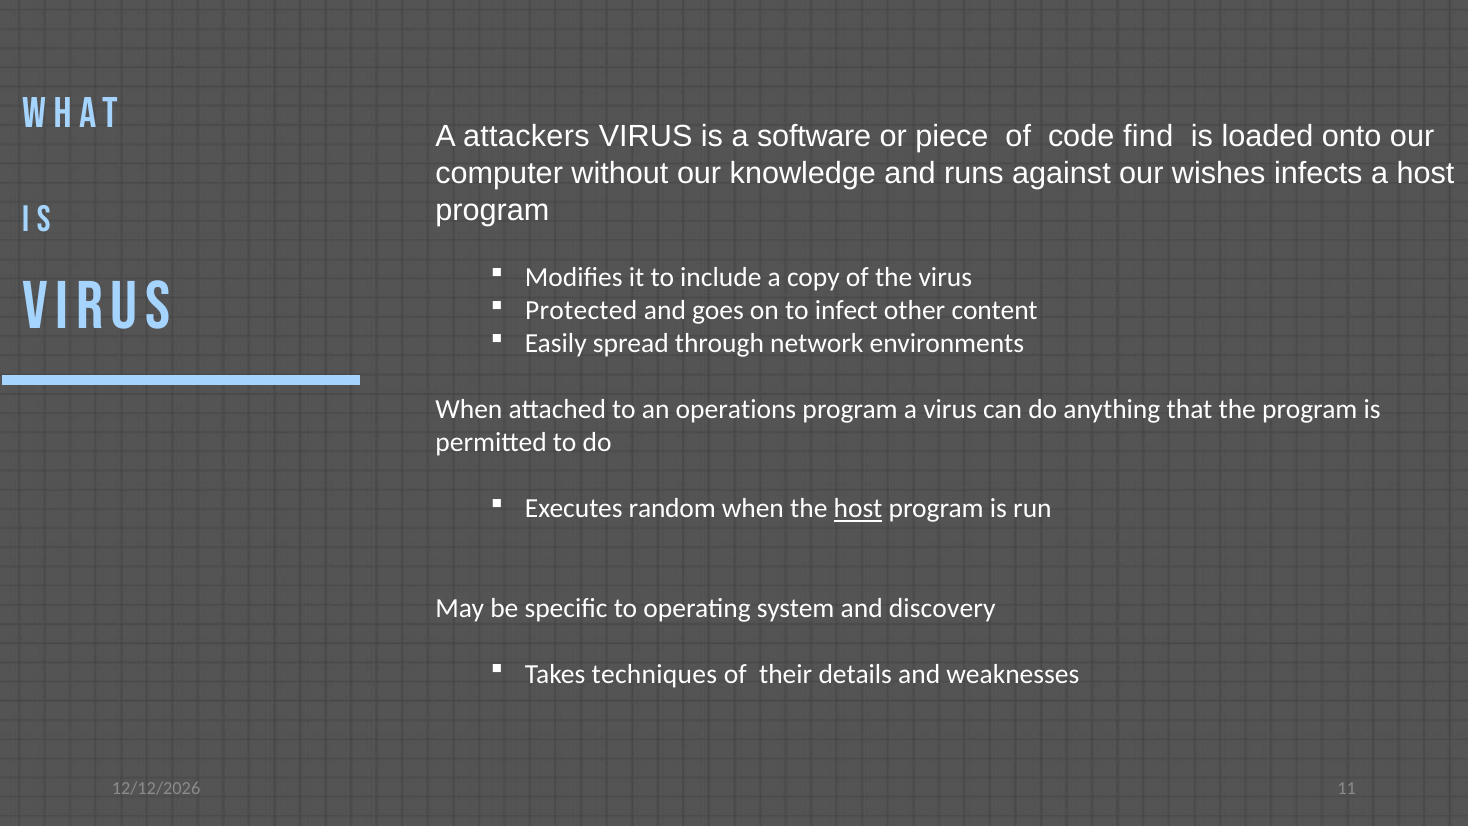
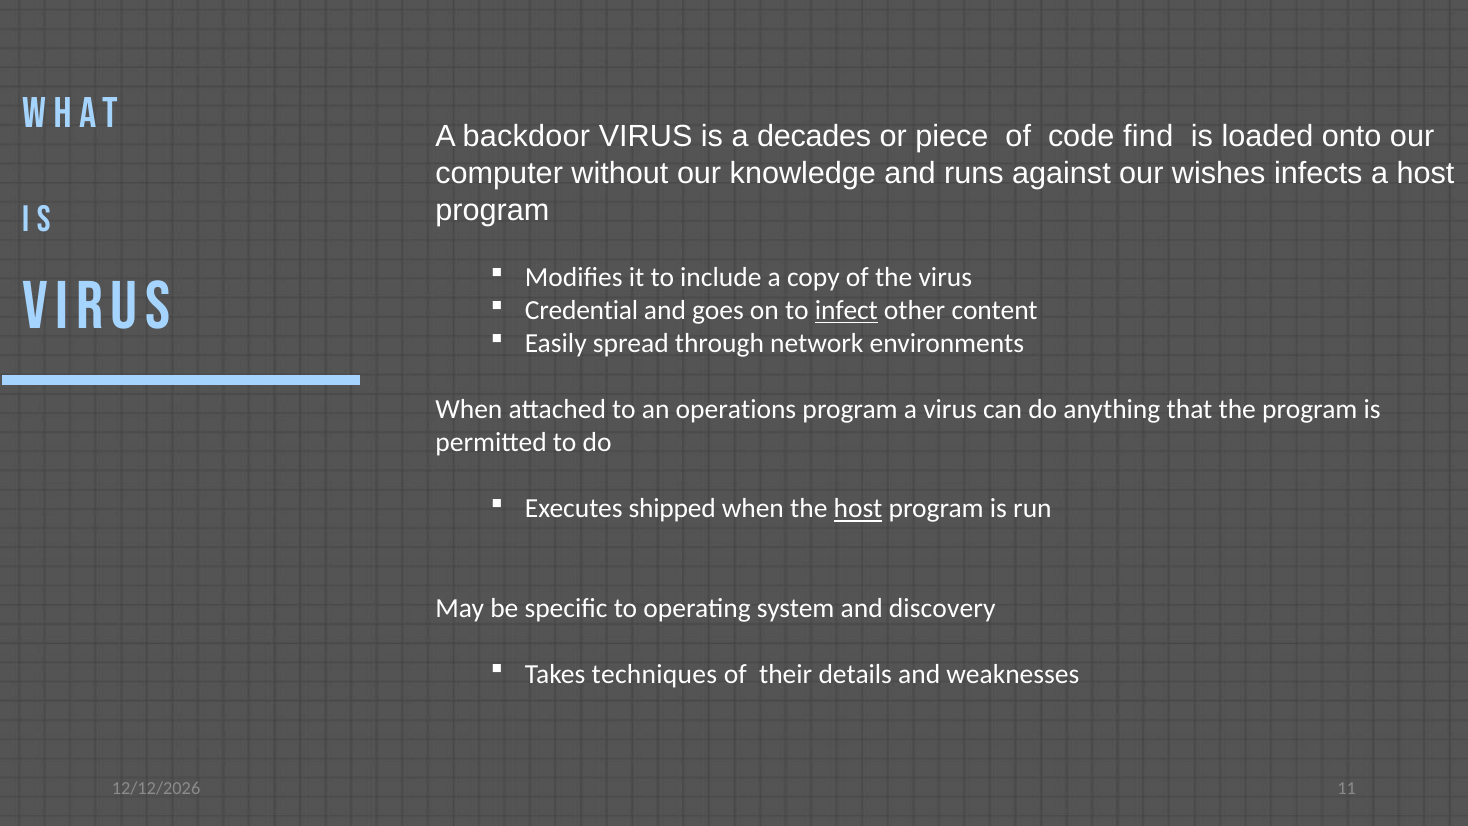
attackers: attackers -> backdoor
software: software -> decades
Protected: Protected -> Credential
infect underline: none -> present
random: random -> shipped
